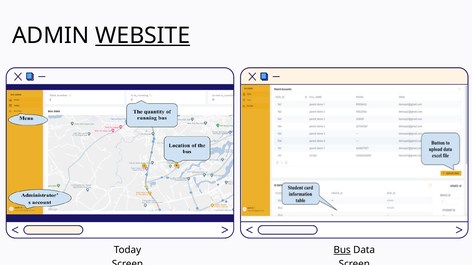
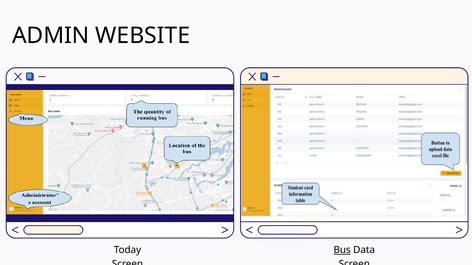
WEBSITE underline: present -> none
